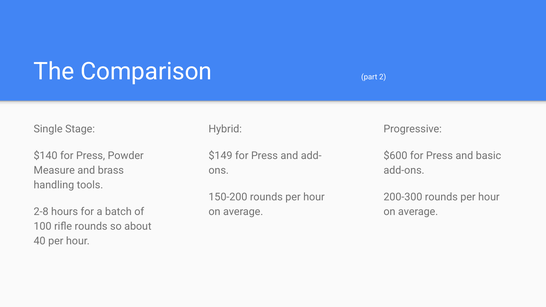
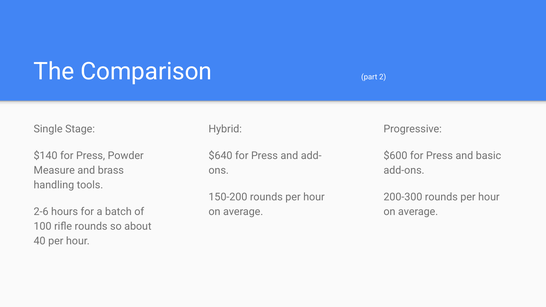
$149: $149 -> $640
2-8: 2-8 -> 2-6
